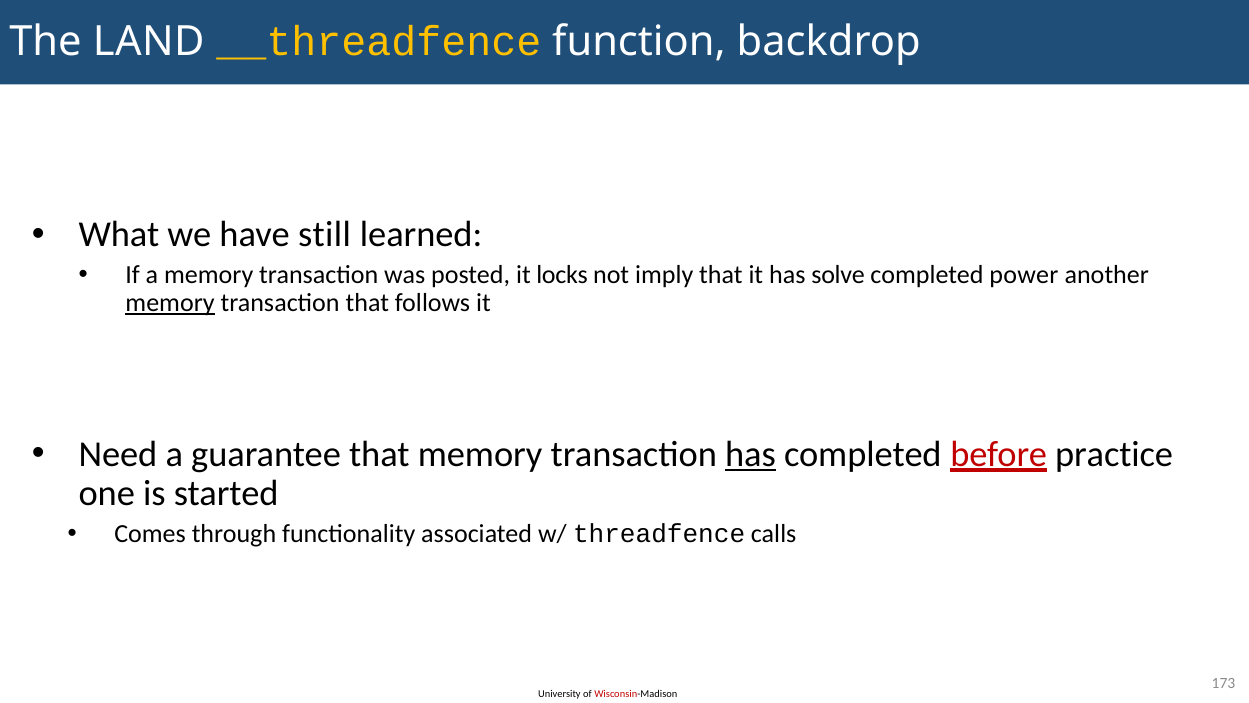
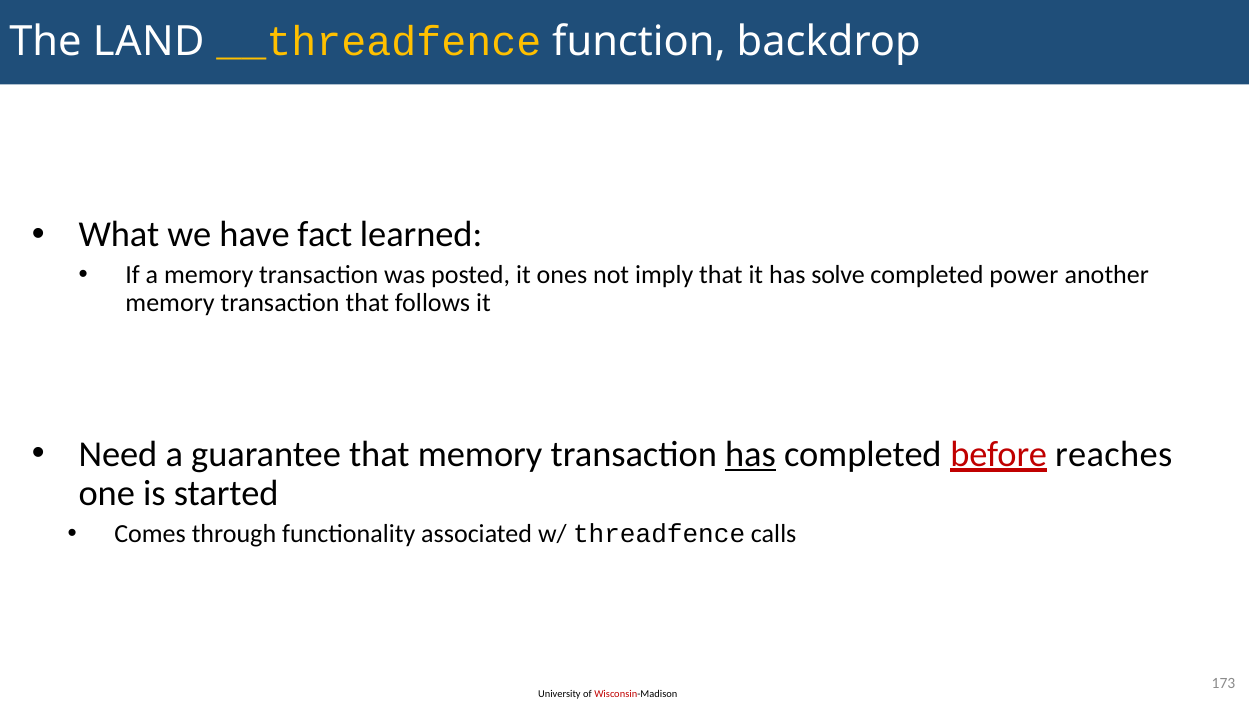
still: still -> fact
locks: locks -> ones
memory at (170, 303) underline: present -> none
practice: practice -> reaches
